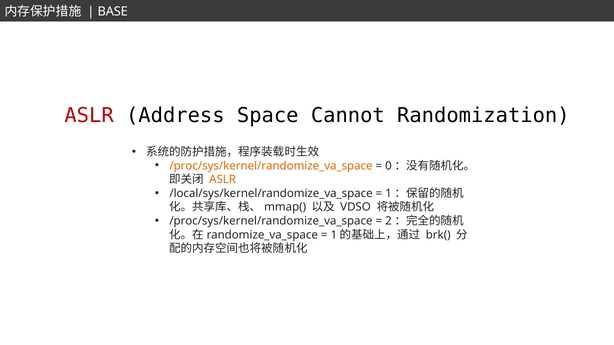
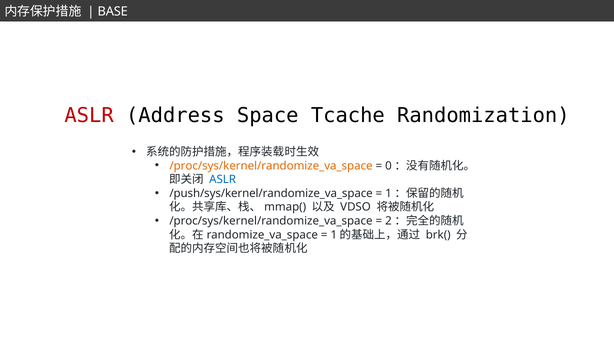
Cannot: Cannot -> Tcache
ASLR at (223, 180) colour: orange -> blue
/local/sys/kernel/randomize_va_space: /local/sys/kernel/randomize_va_space -> /push/sys/kernel/randomize_va_space
